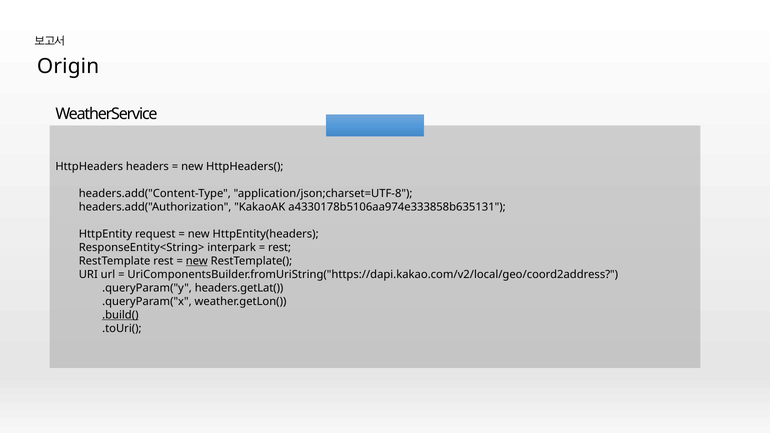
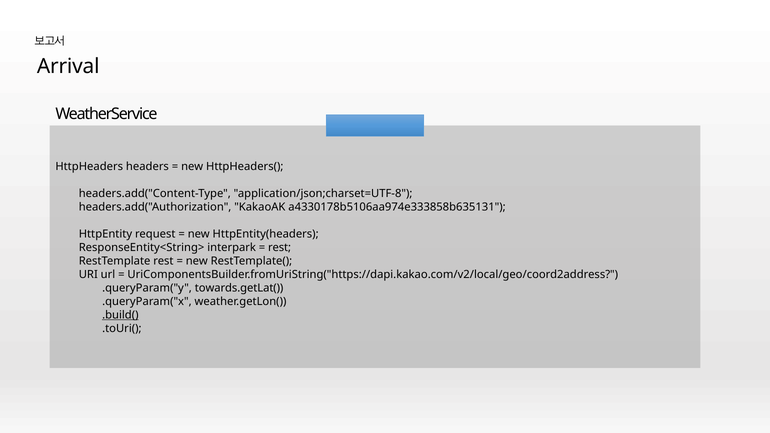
Origin: Origin -> Arrival
new at (197, 261) underline: present -> none
headers.getLat(: headers.getLat( -> towards.getLat(
